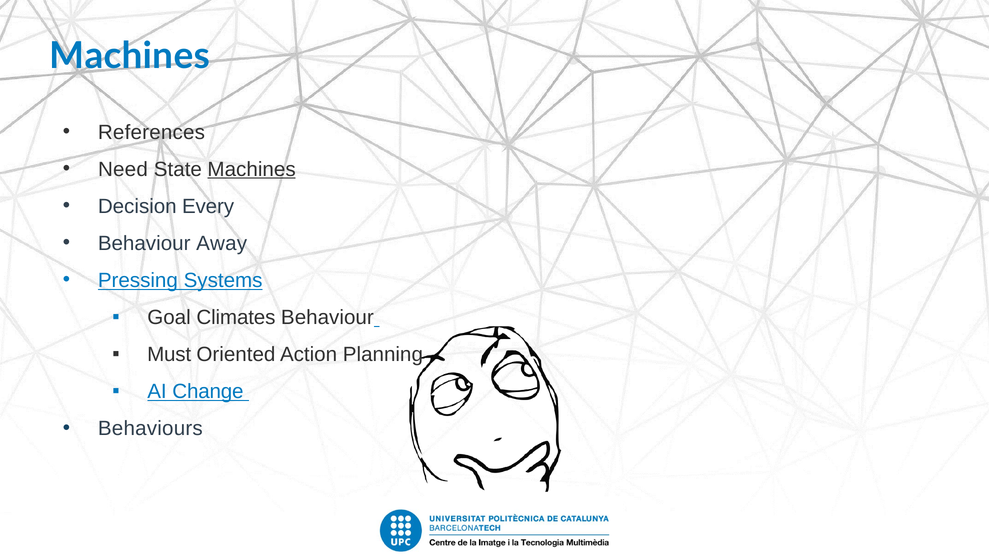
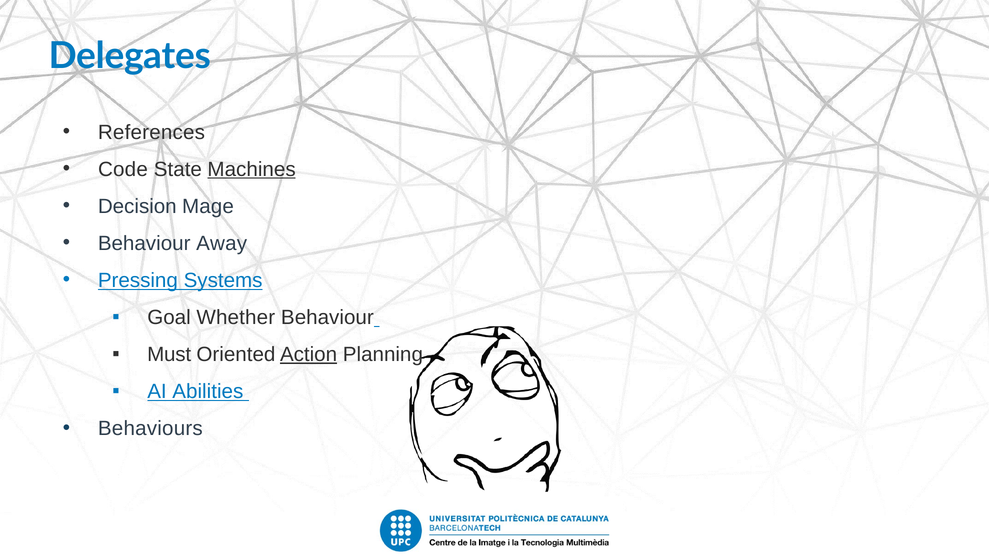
Machines at (130, 56): Machines -> Delegates
Need: Need -> Code
Every: Every -> Mage
Climates: Climates -> Whether
Action underline: none -> present
Change: Change -> Abilities
